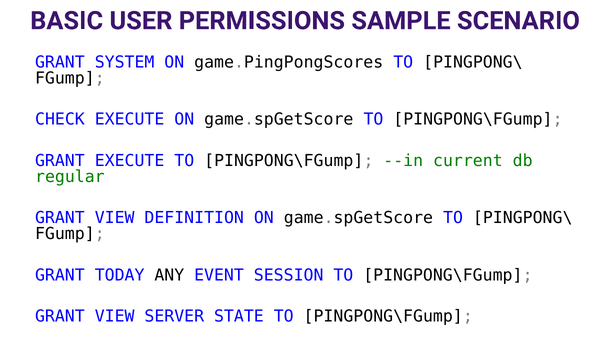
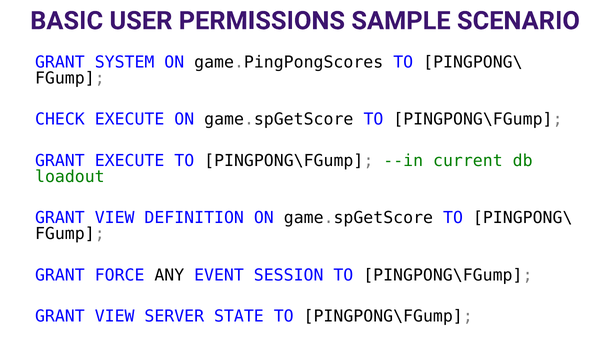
regular: regular -> loadout
TODAY: TODAY -> FORCE
